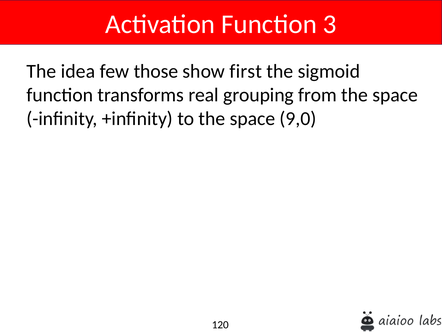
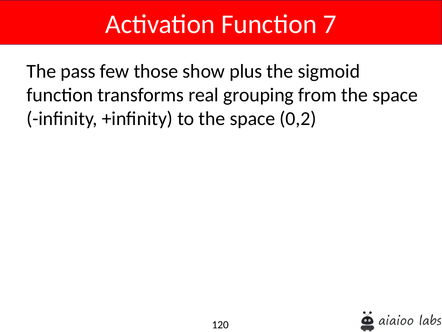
3: 3 -> 7
idea: idea -> pass
first: first -> plus
9,0: 9,0 -> 0,2
